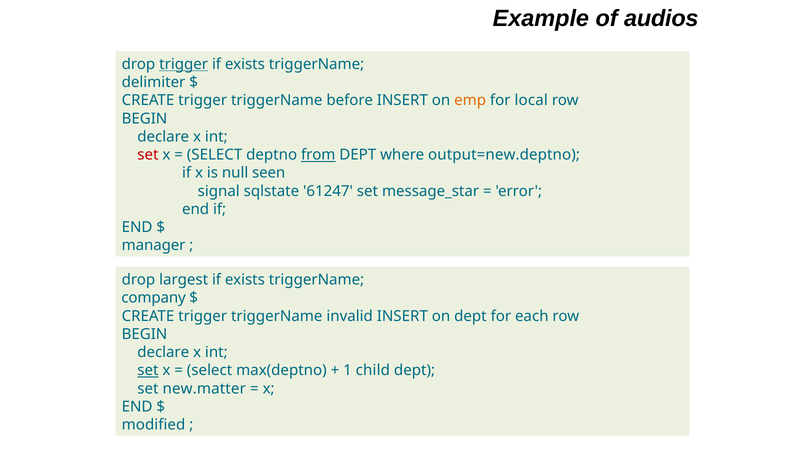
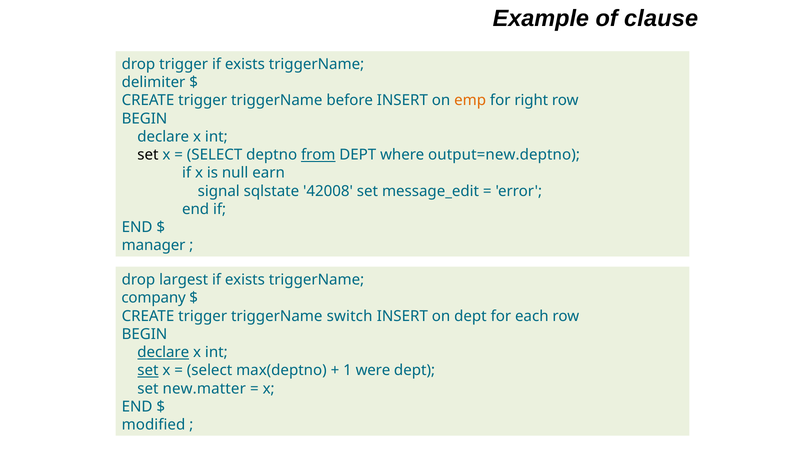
audios: audios -> clause
trigger at (184, 64) underline: present -> none
local: local -> right
set at (148, 155) colour: red -> black
seen: seen -> earn
61247: 61247 -> 42008
message_star: message_star -> message_edit
invalid: invalid -> switch
declare at (163, 352) underline: none -> present
child: child -> were
